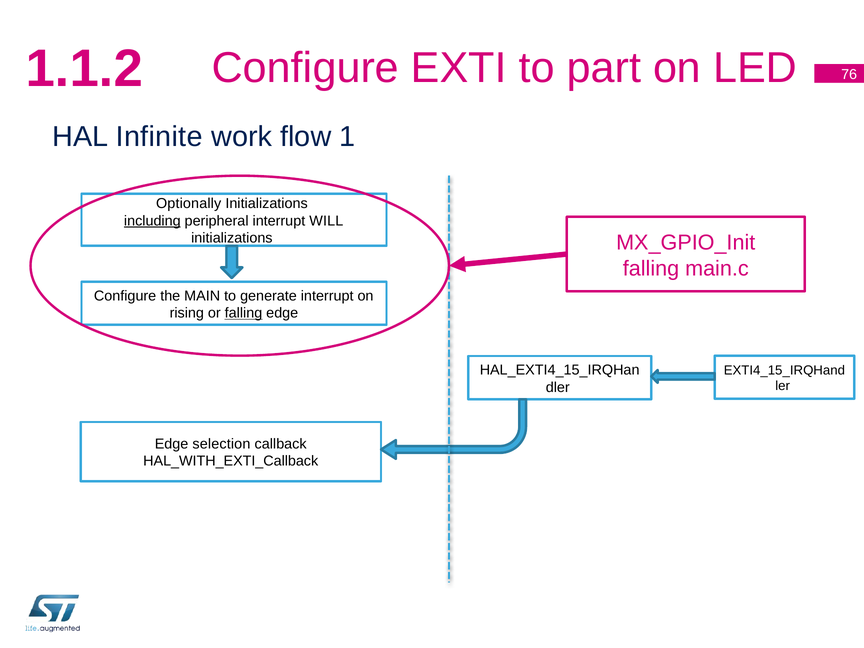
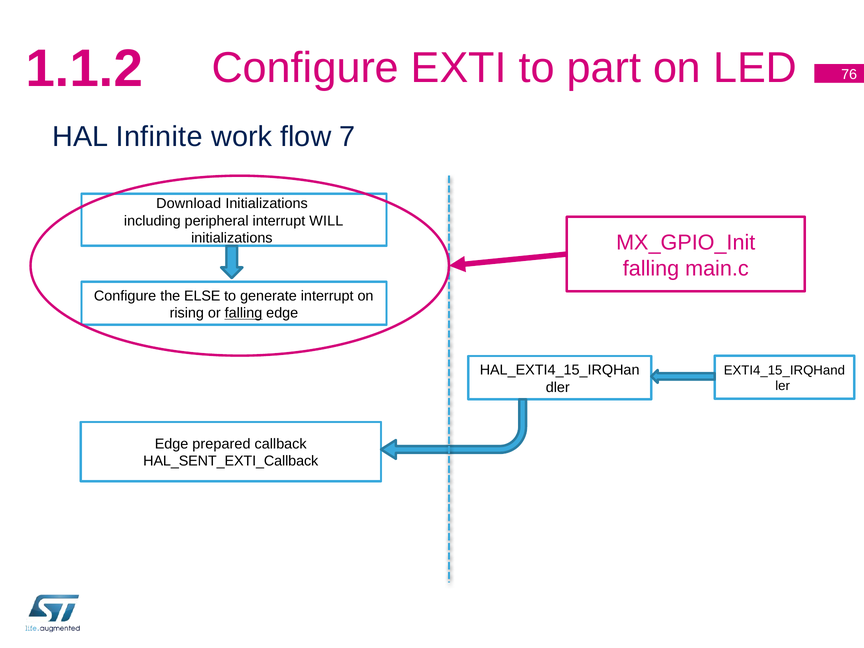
1: 1 -> 7
Optionally: Optionally -> Download
including underline: present -> none
MAIN: MAIN -> ELSE
selection: selection -> prepared
HAL_WITH_EXTI_Callback: HAL_WITH_EXTI_Callback -> HAL_SENT_EXTI_Callback
